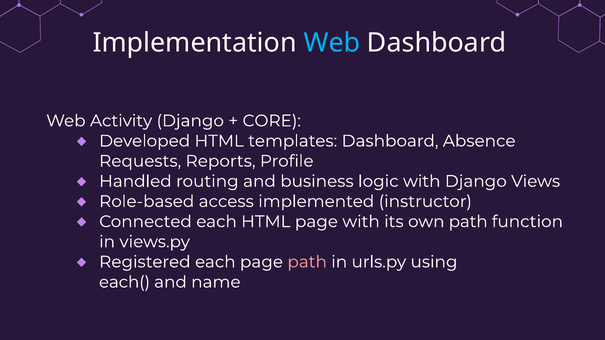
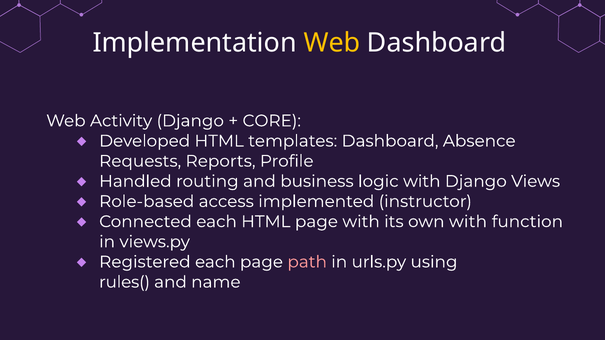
Web at (332, 43) colour: light blue -> yellow
own path: path -> with
each(: each( -> rules(
